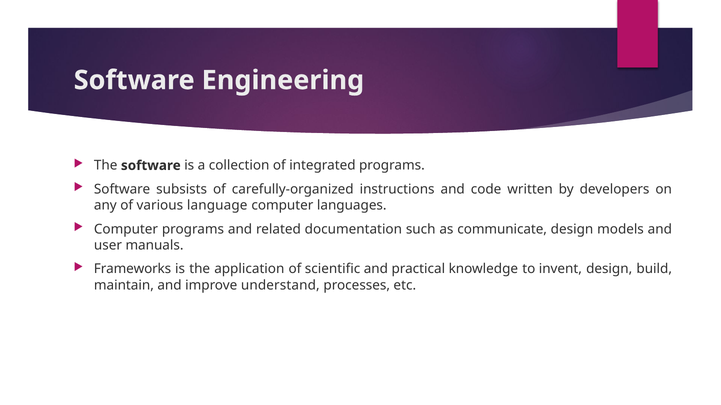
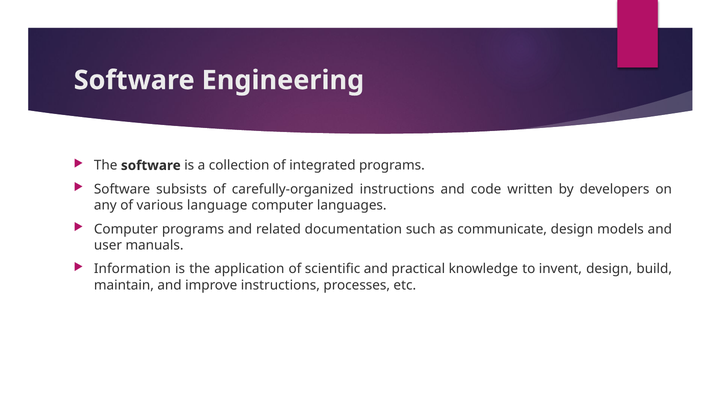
Frameworks: Frameworks -> Information
improve understand: understand -> instructions
